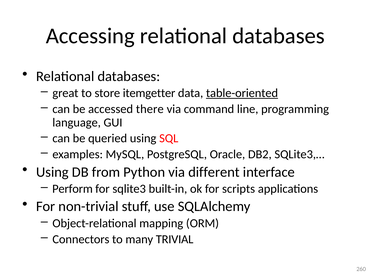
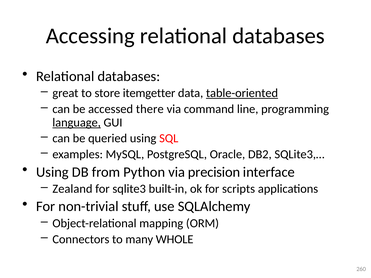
language underline: none -> present
different: different -> precision
Perform: Perform -> Zealand
TRIVIAL: TRIVIAL -> WHOLE
